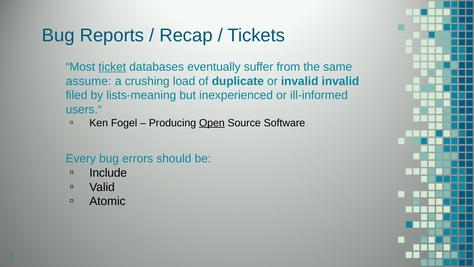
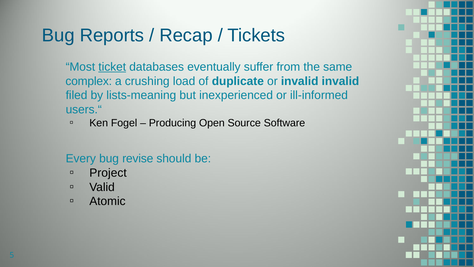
assume: assume -> complex
Open underline: present -> none
errors: errors -> revise
Include: Include -> Project
